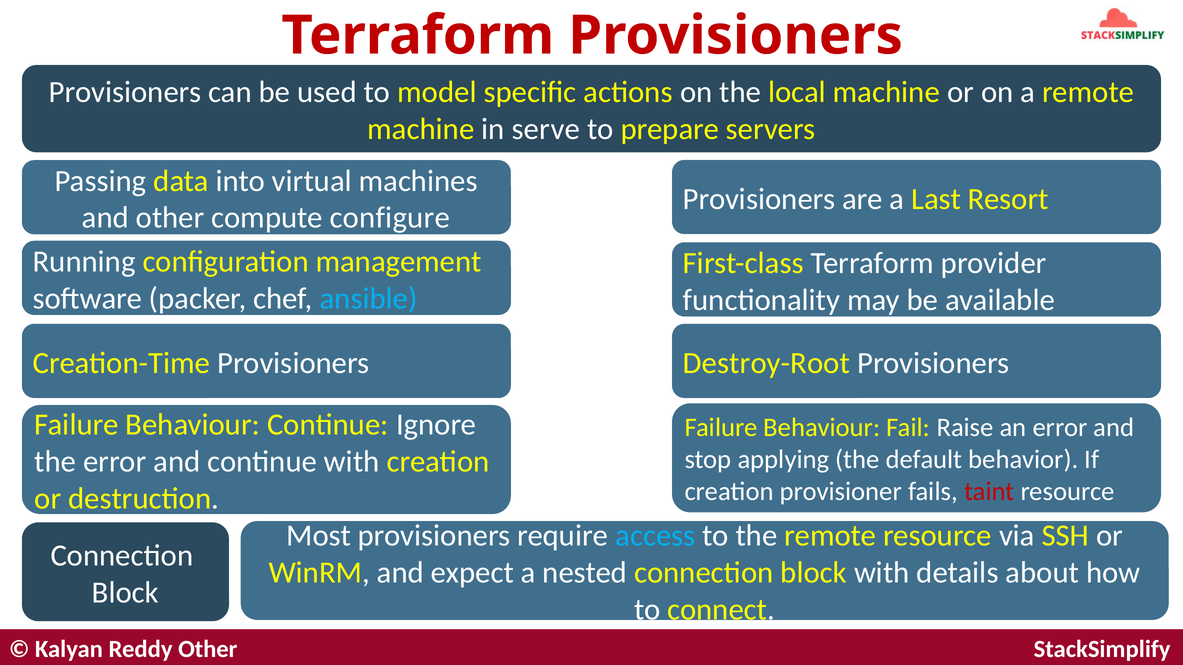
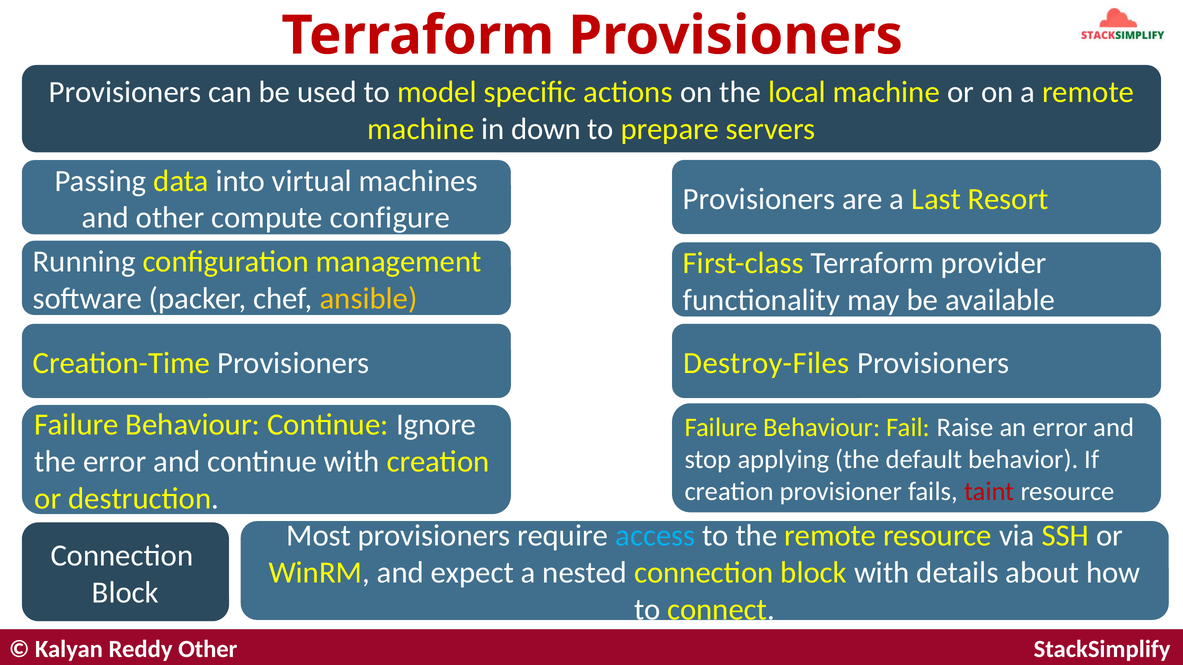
serve: serve -> down
ansible colour: light blue -> yellow
Destroy-Root: Destroy-Root -> Destroy-Files
